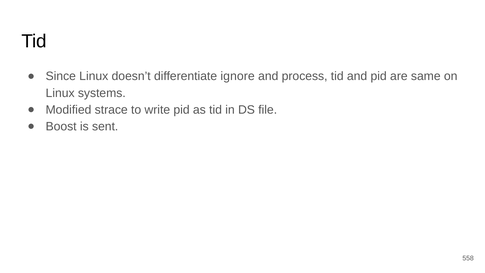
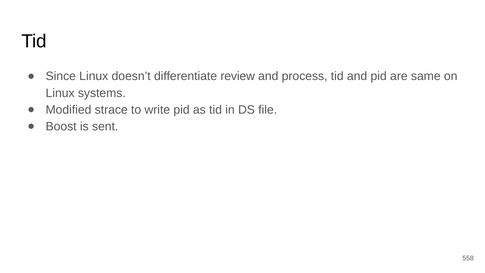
ignore: ignore -> review
